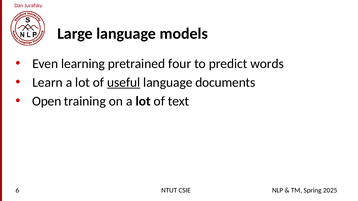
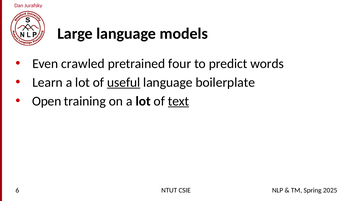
learning: learning -> crawled
documents: documents -> boilerplate
text underline: none -> present
